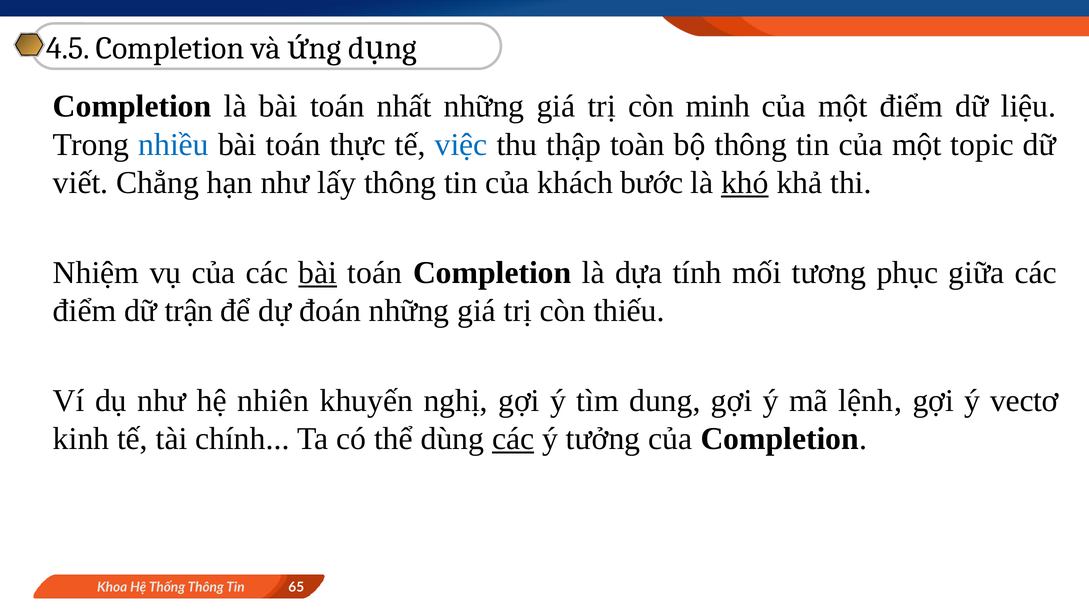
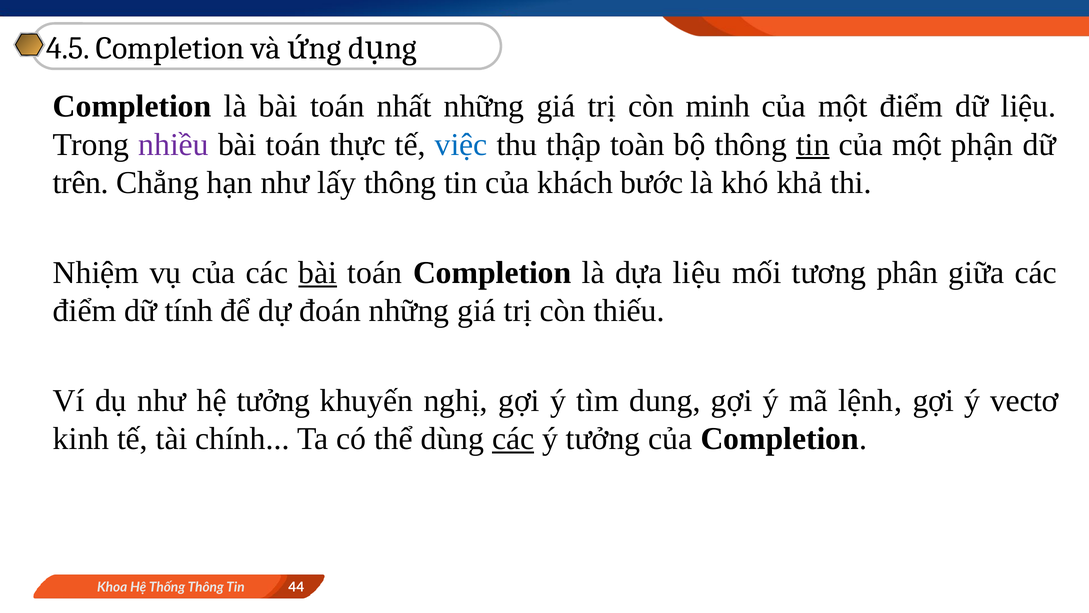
nhiều colour: blue -> purple
tin at (813, 144) underline: none -> present
topic: topic -> phận
viết: viết -> trên
khó underline: present -> none
dựa tính: tính -> liệu
phục: phục -> phân
trận: trận -> tính
hệ nhiên: nhiên -> tưởng
65: 65 -> 44
